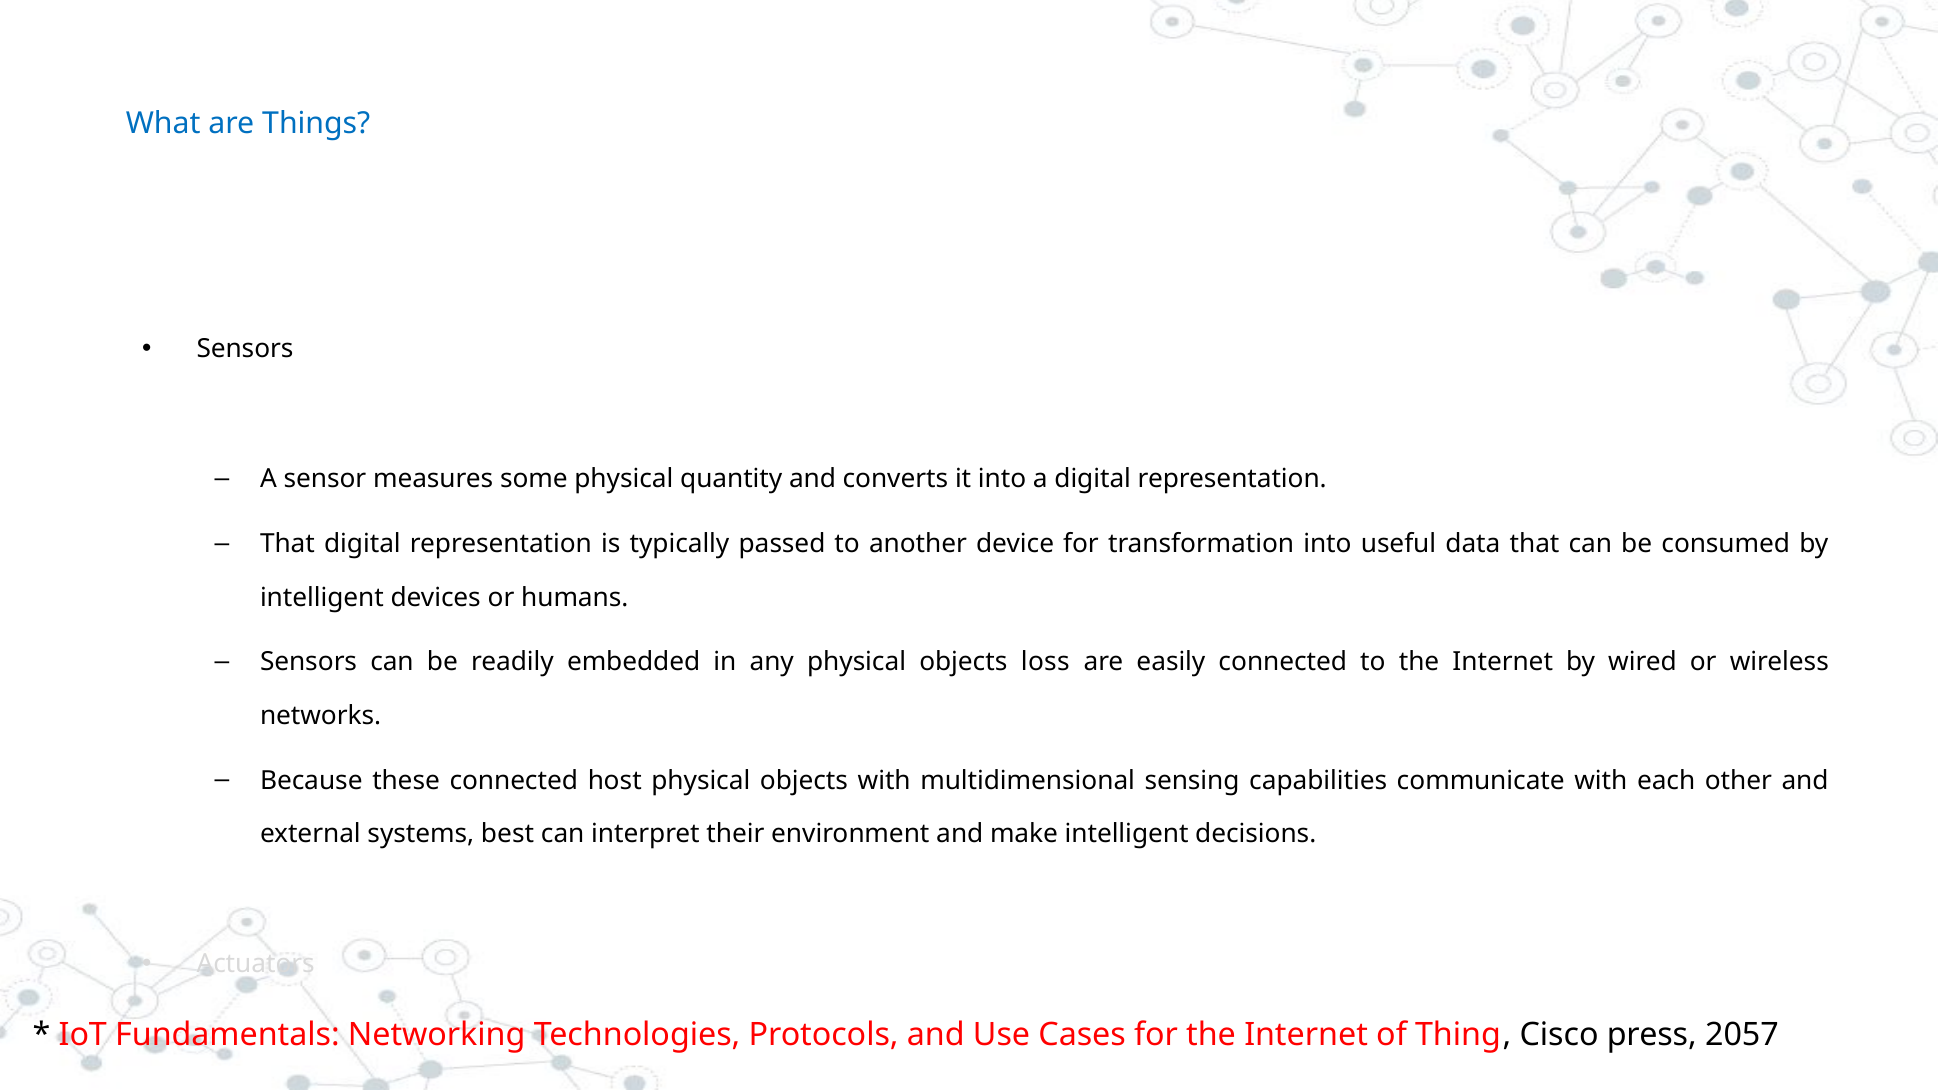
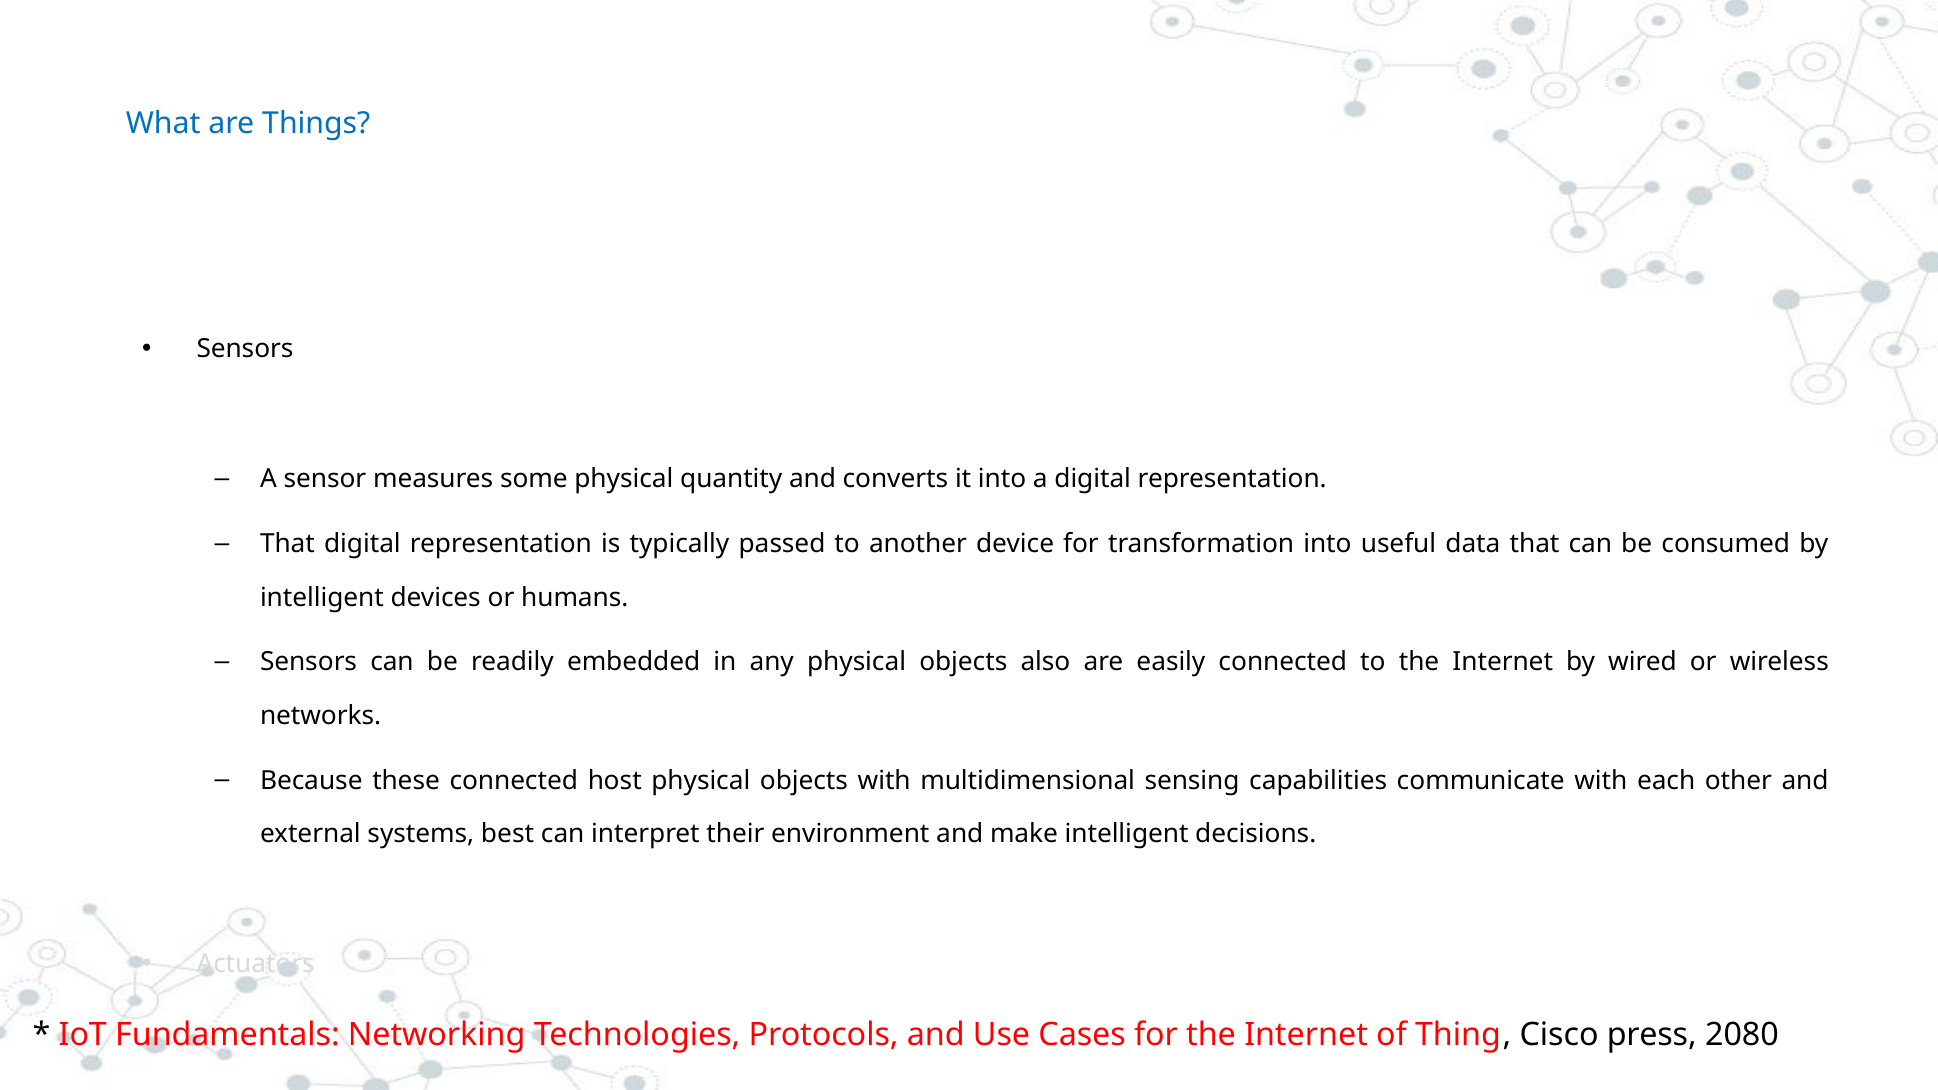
loss: loss -> also
2057: 2057 -> 2080
